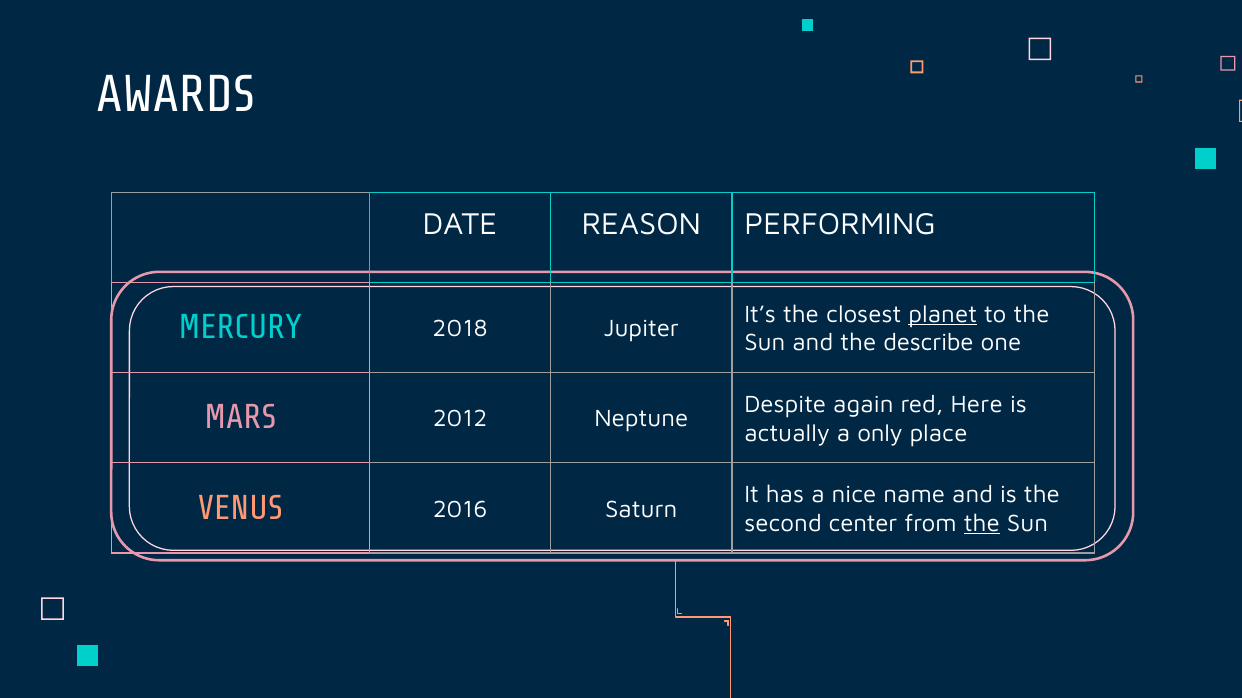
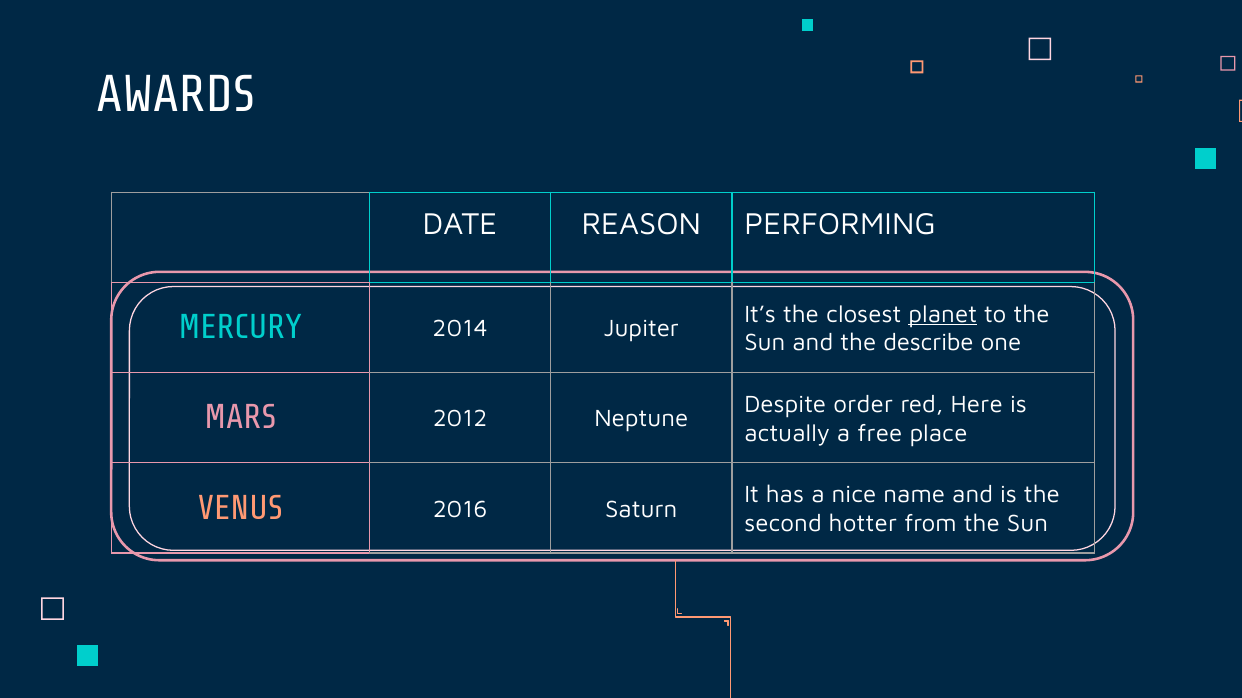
2018: 2018 -> 2014
again: again -> order
only: only -> free
center: center -> hotter
the at (982, 524) underline: present -> none
